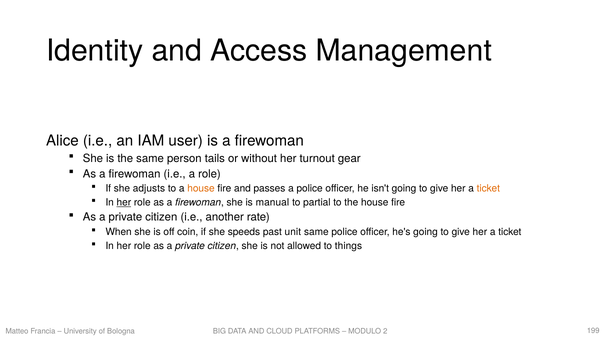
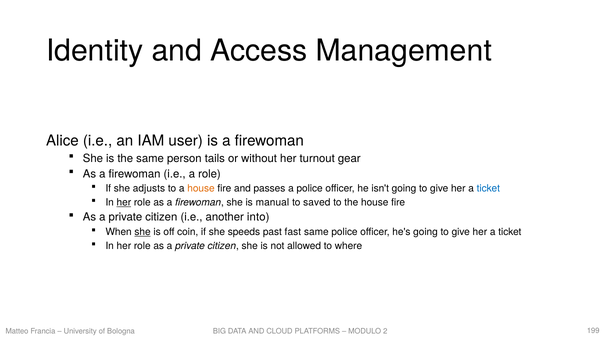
ticket at (488, 188) colour: orange -> blue
partial: partial -> saved
rate: rate -> into
she at (143, 232) underline: none -> present
unit: unit -> fast
things: things -> where
